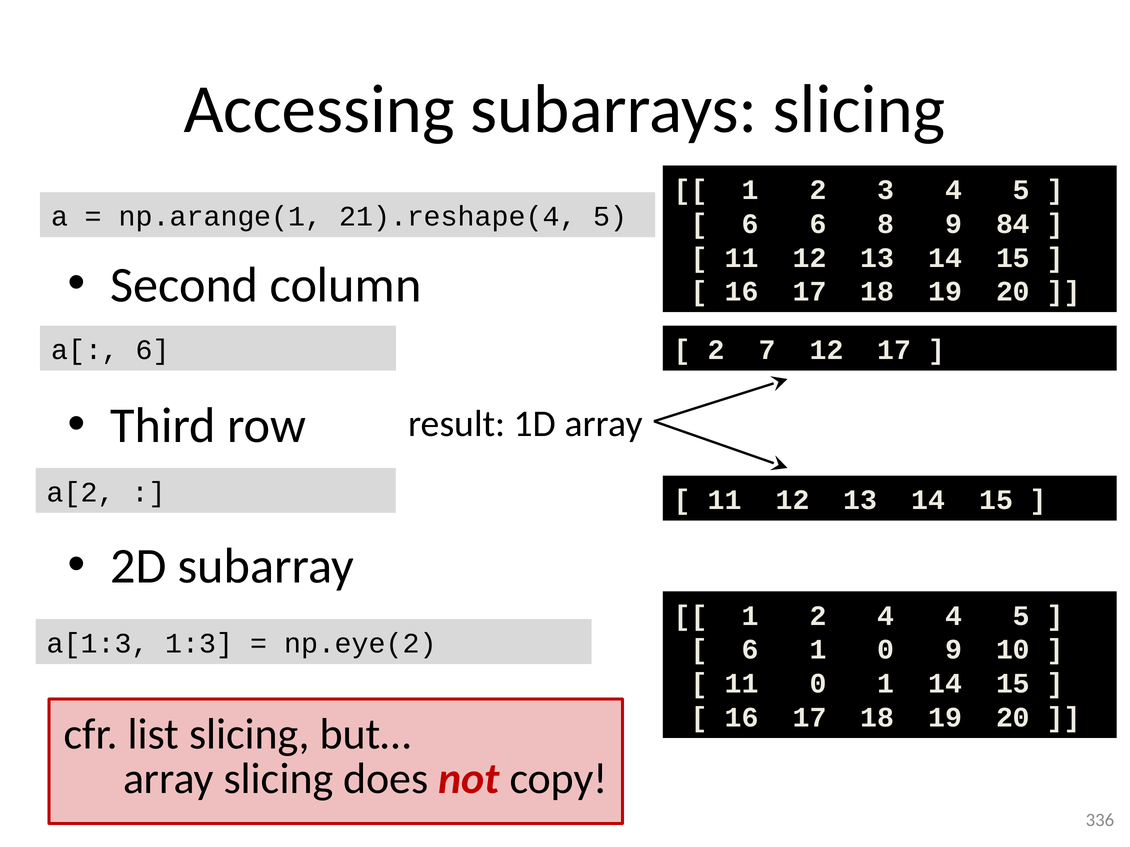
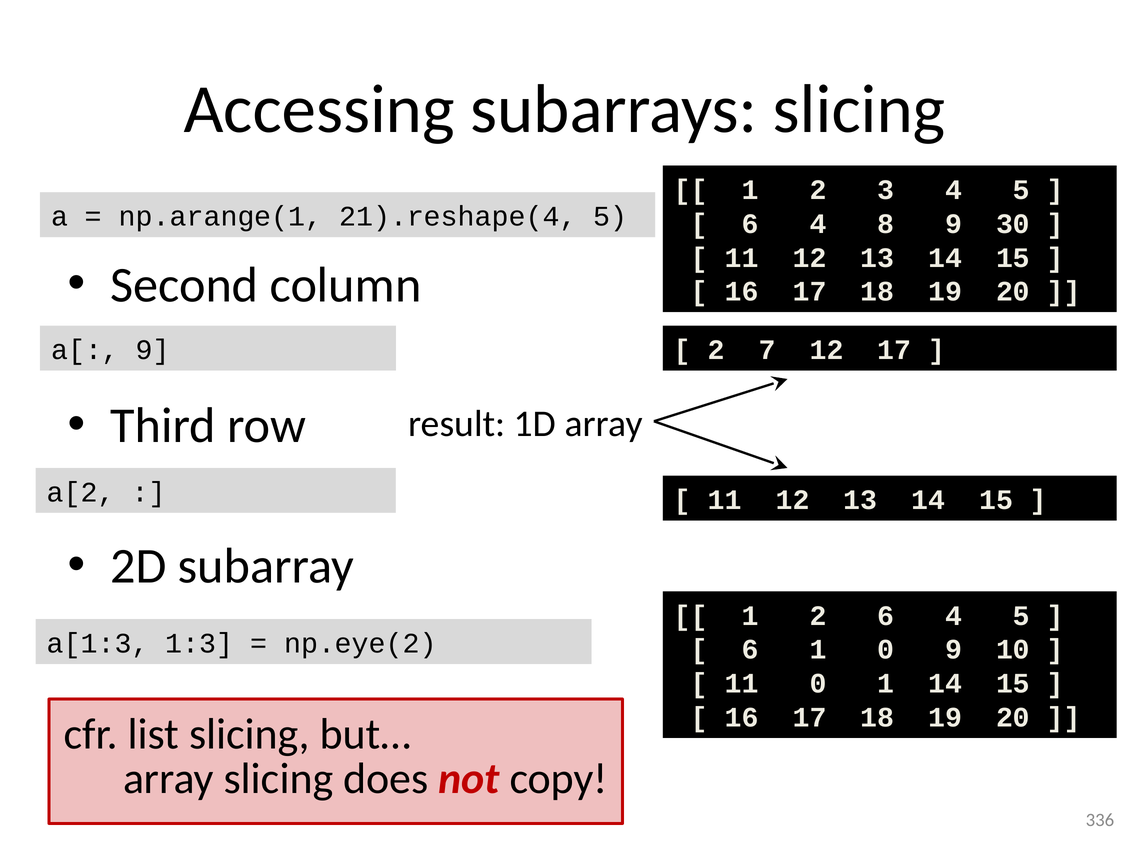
6 at (818, 224): 6 -> 4
84: 84 -> 30
a[ 6: 6 -> 9
2 4: 4 -> 6
